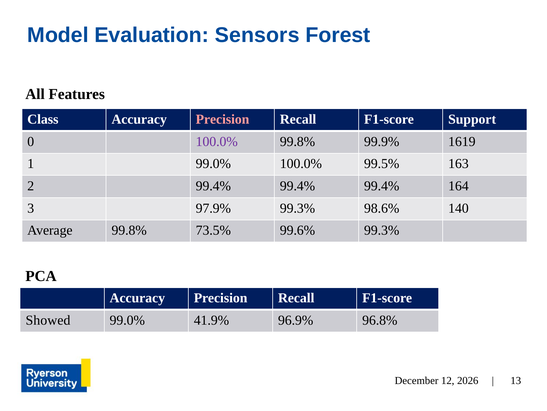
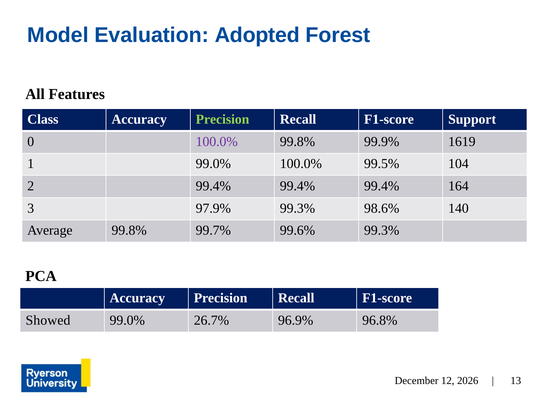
Sensors: Sensors -> Adopted
Precision at (222, 119) colour: pink -> light green
163: 163 -> 104
73.5%: 73.5% -> 99.7%
41.9%: 41.9% -> 26.7%
